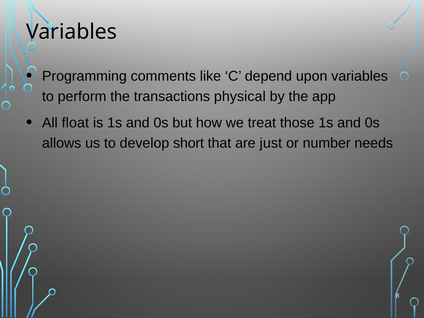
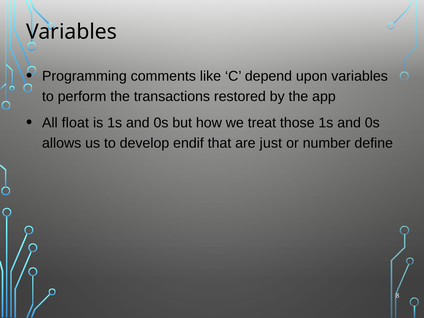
physical: physical -> restored
short: short -> endif
needs: needs -> define
